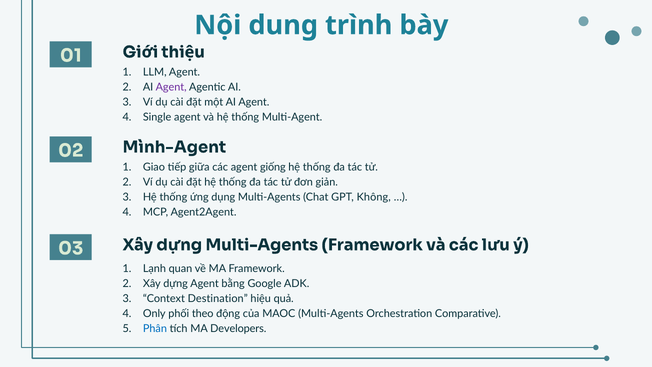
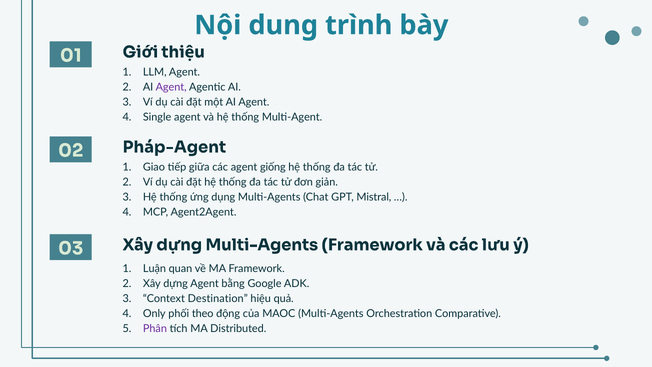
Mình-Agent: Mình-Agent -> Pháp-Agent
Không: Không -> Mistral
Lạnh: Lạnh -> Luận
Phân colour: blue -> purple
Developers: Developers -> Distributed
